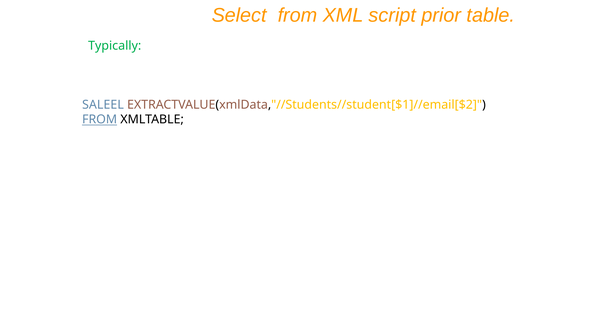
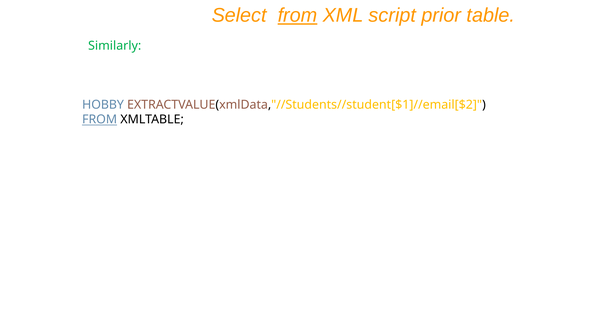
from at (297, 15) underline: none -> present
Typically: Typically -> Similarly
SALEEL: SALEEL -> HOBBY
